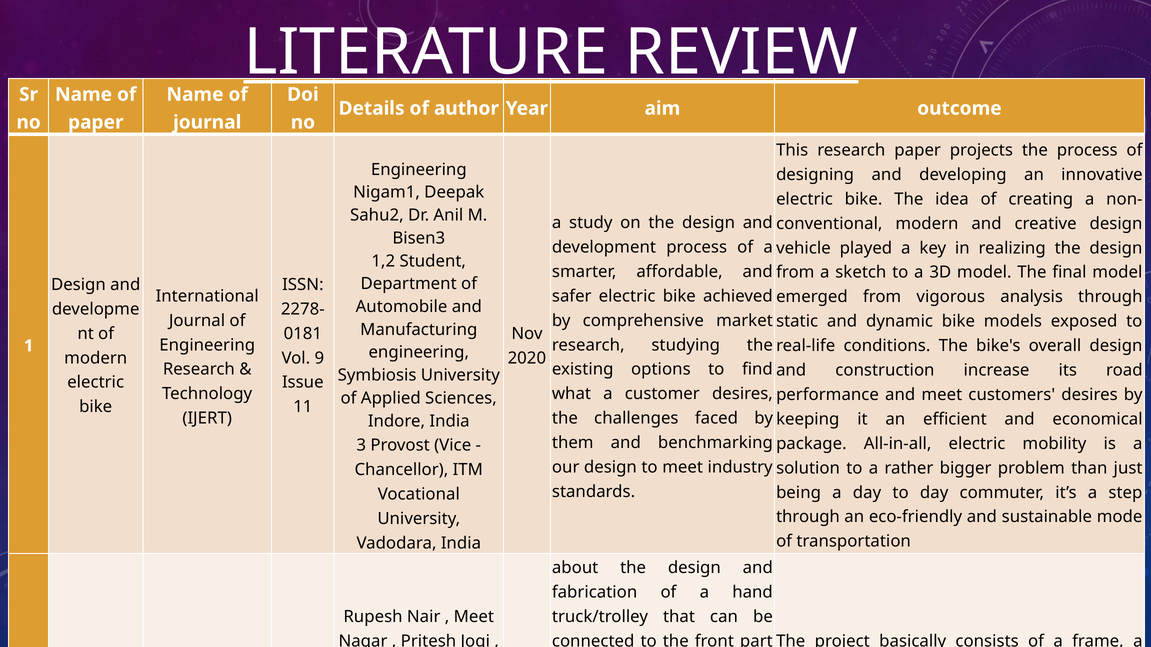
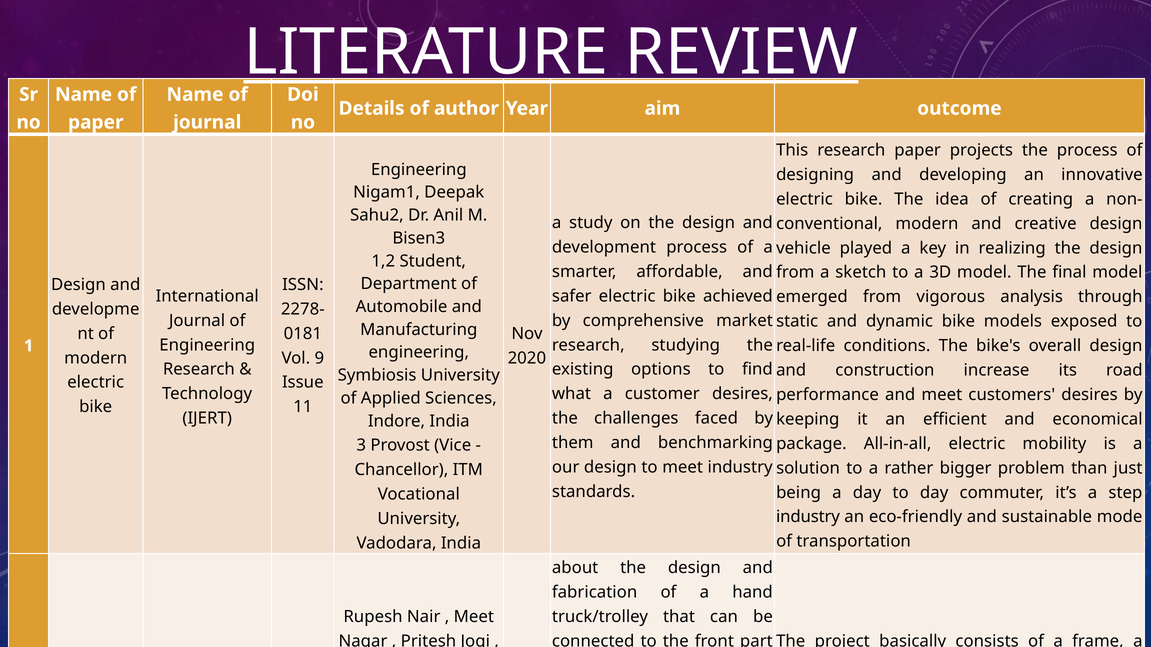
through at (808, 517): through -> industry
